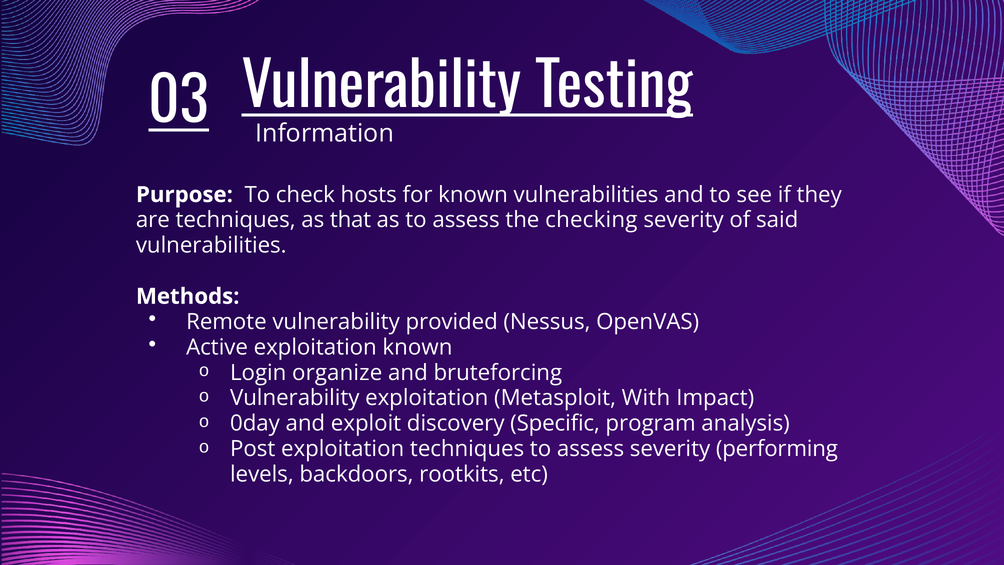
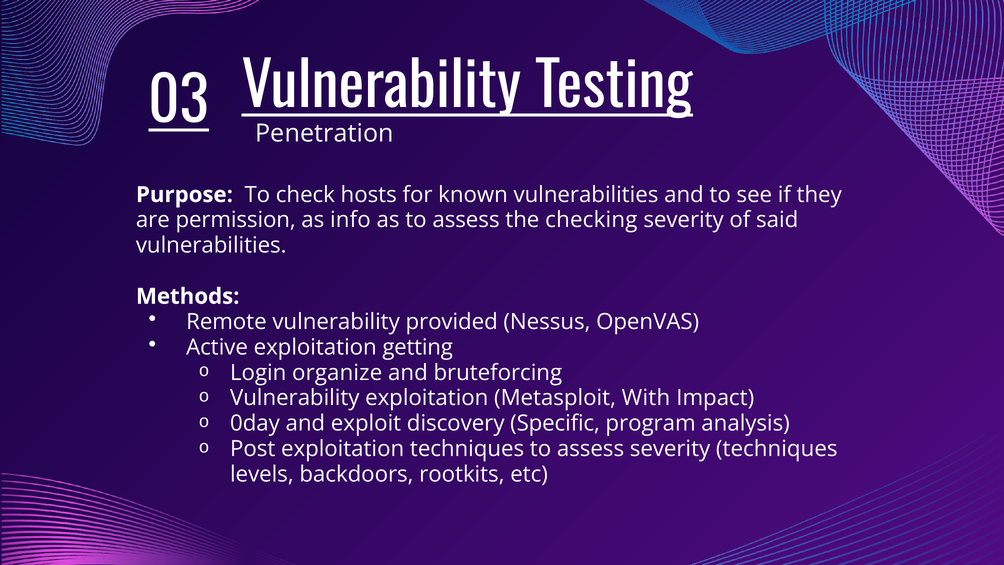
Information: Information -> Penetration
are techniques: techniques -> permission
that: that -> info
exploitation known: known -> getting
severity performing: performing -> techniques
